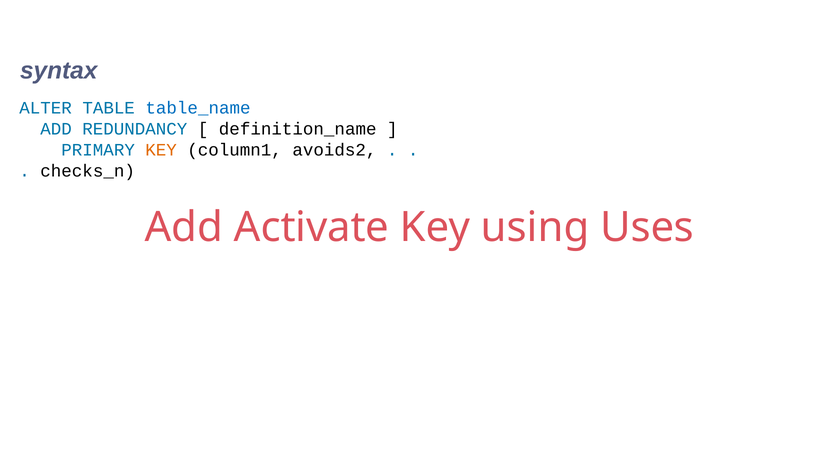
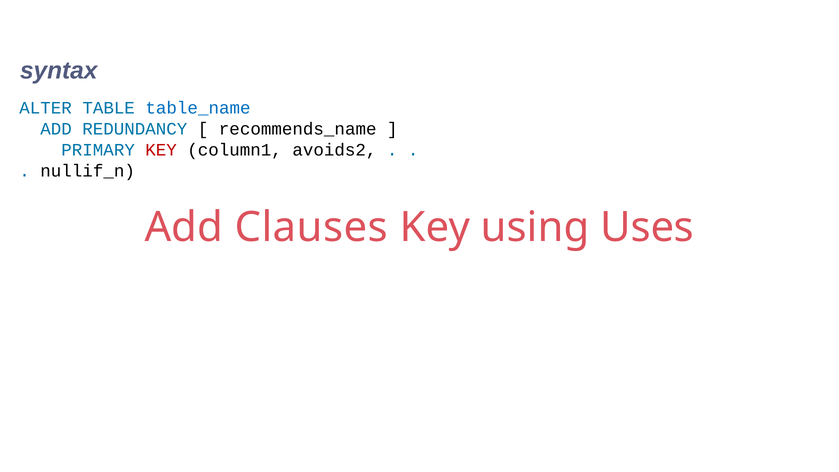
definition_name: definition_name -> recommends_name
KEY at (161, 150) colour: orange -> red
checks_n: checks_n -> nullif_n
Activate: Activate -> Clauses
